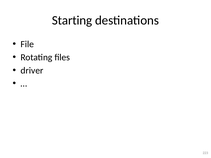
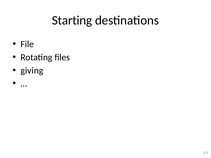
driver: driver -> giving
